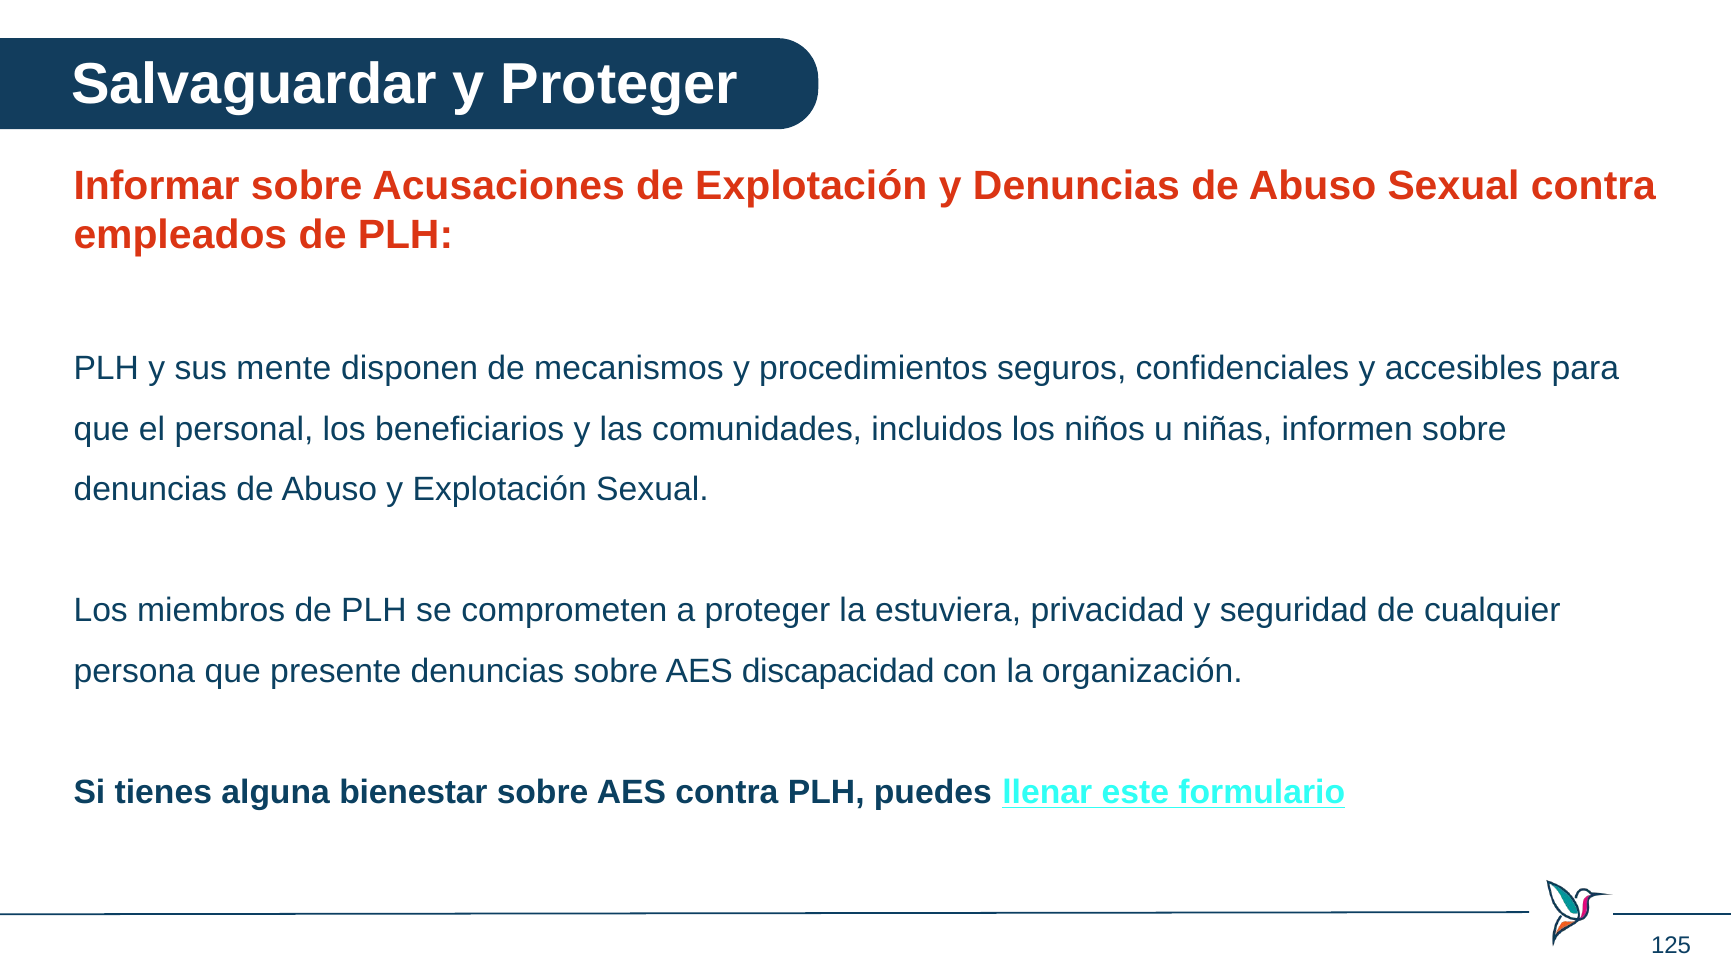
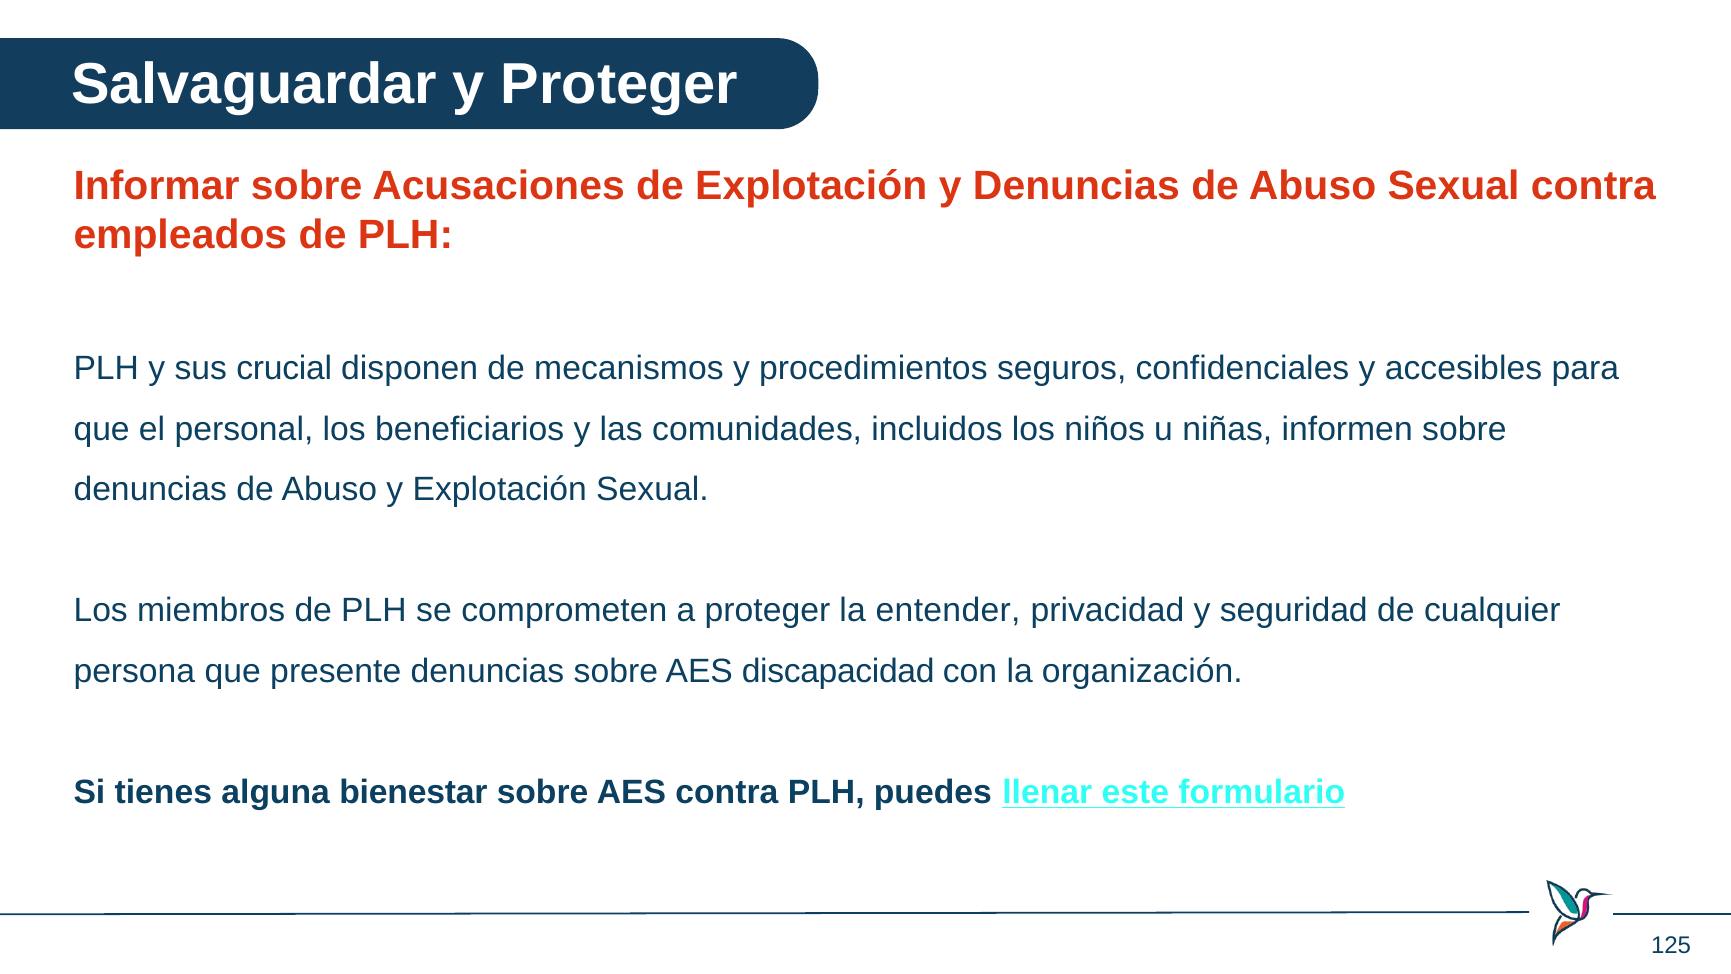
mente: mente -> crucial
estuviera: estuviera -> entender
